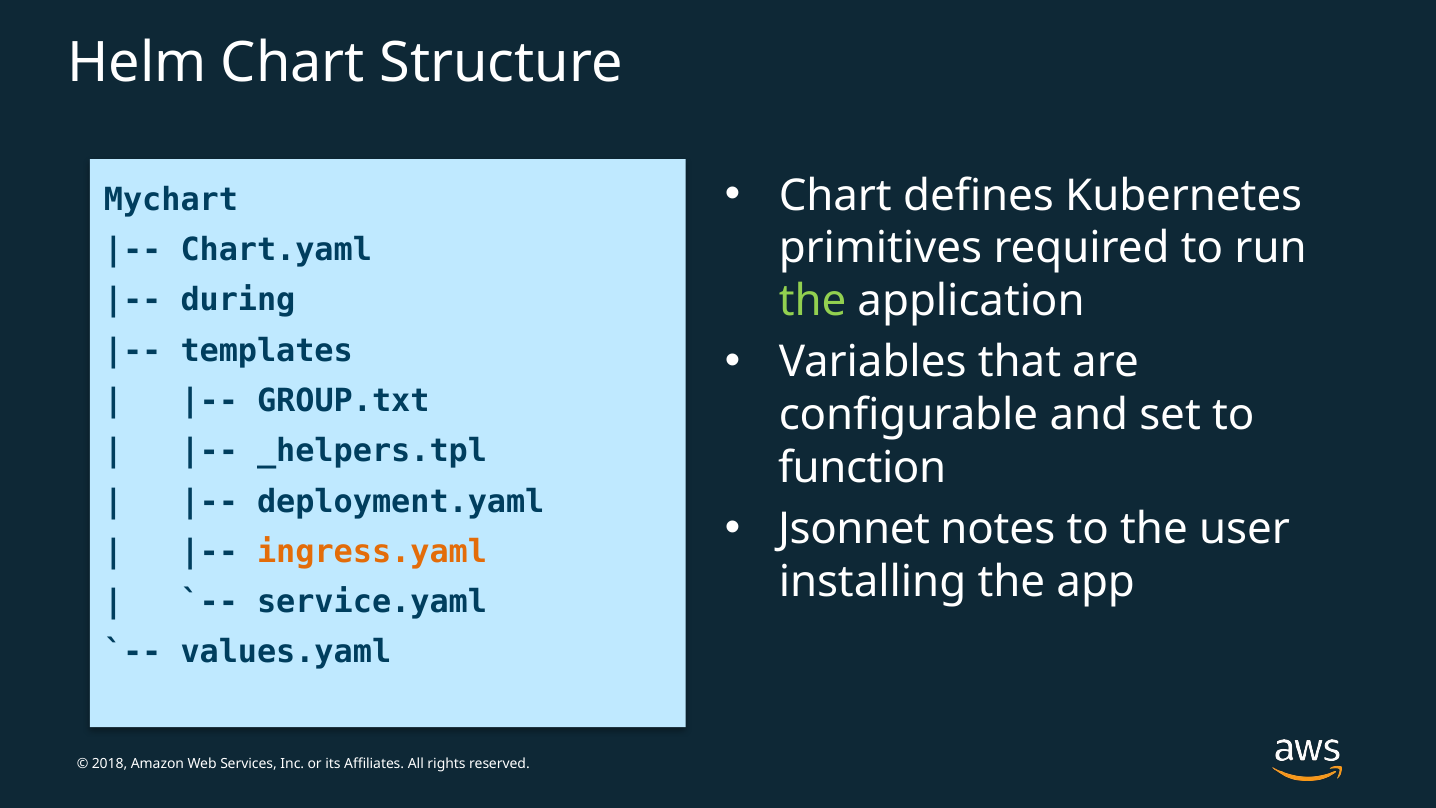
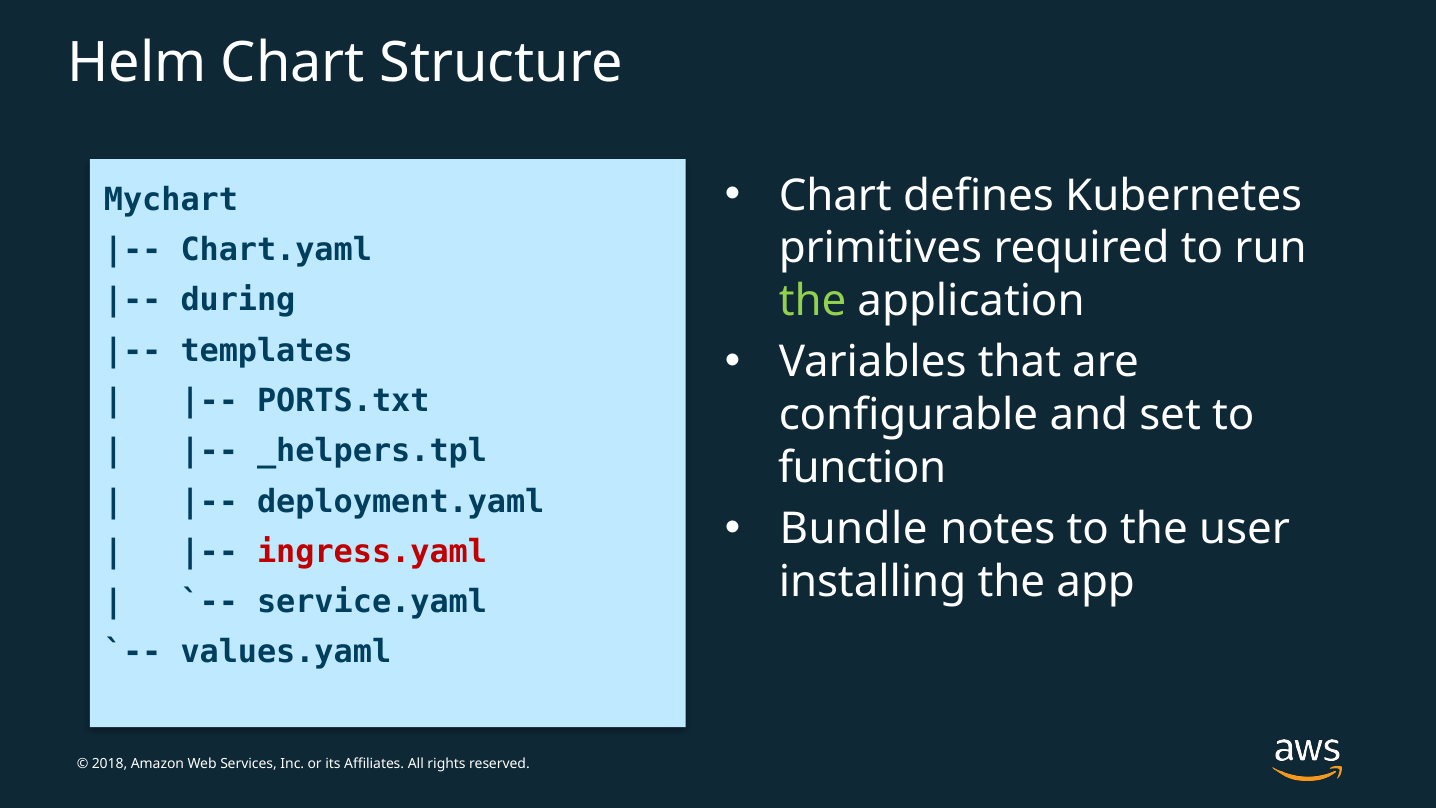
GROUP.txt: GROUP.txt -> PORTS.txt
Jsonnet: Jsonnet -> Bundle
ingress.yaml colour: orange -> red
